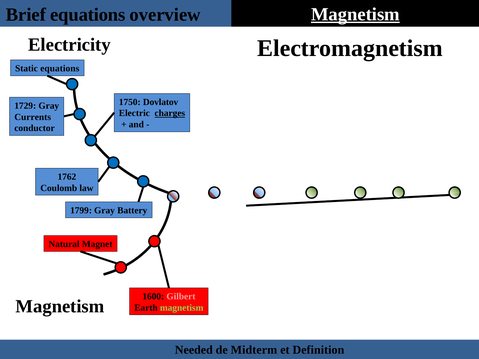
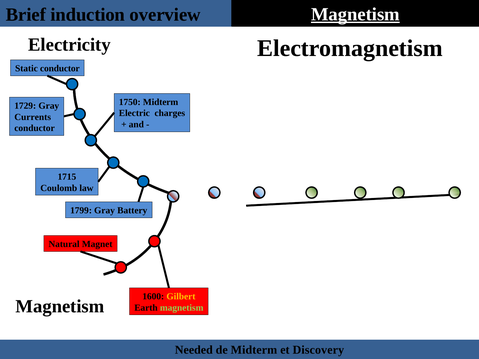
Brief equations: equations -> induction
Static equations: equations -> conductor
1750 Dovlatov: Dovlatov -> Midterm
charges underline: present -> none
1762: 1762 -> 1715
Gilbert colour: pink -> yellow
Definition: Definition -> Discovery
